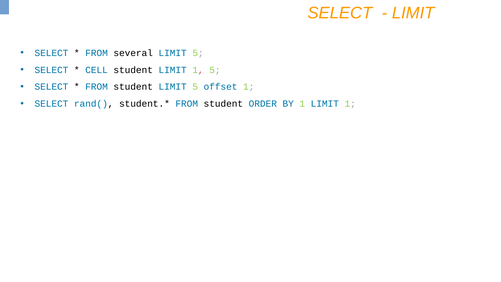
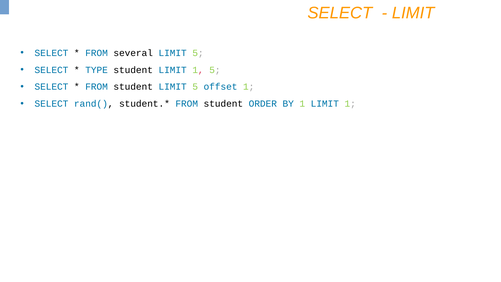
CELL: CELL -> TYPE
